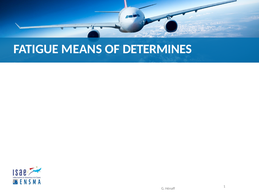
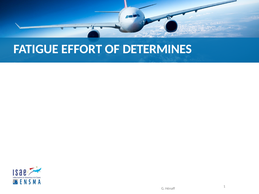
MEANS: MEANS -> EFFORT
